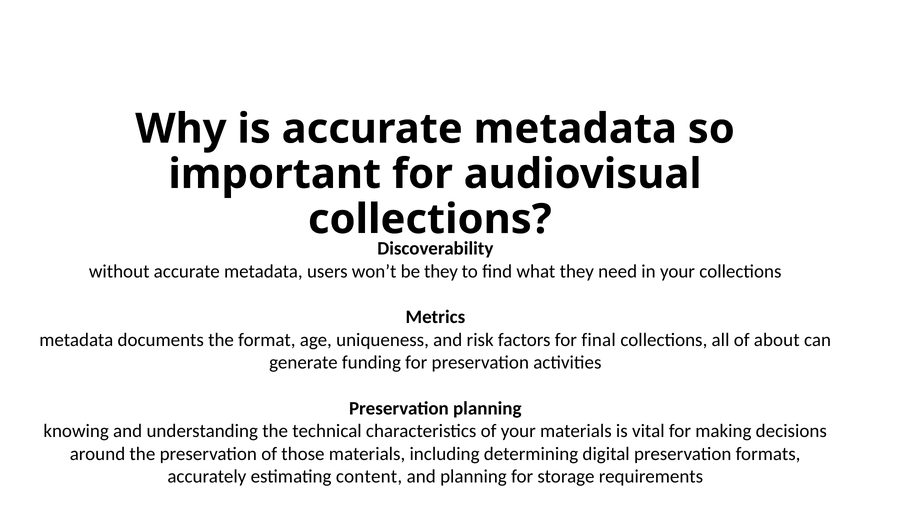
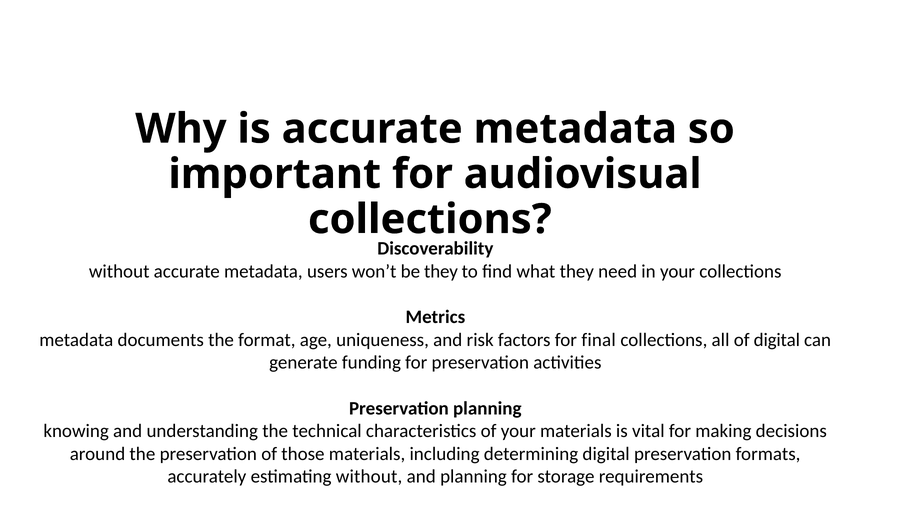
of about: about -> digital
estimating content: content -> without
